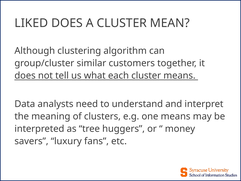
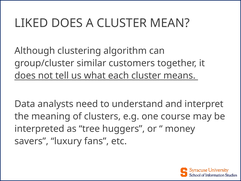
one means: means -> course
